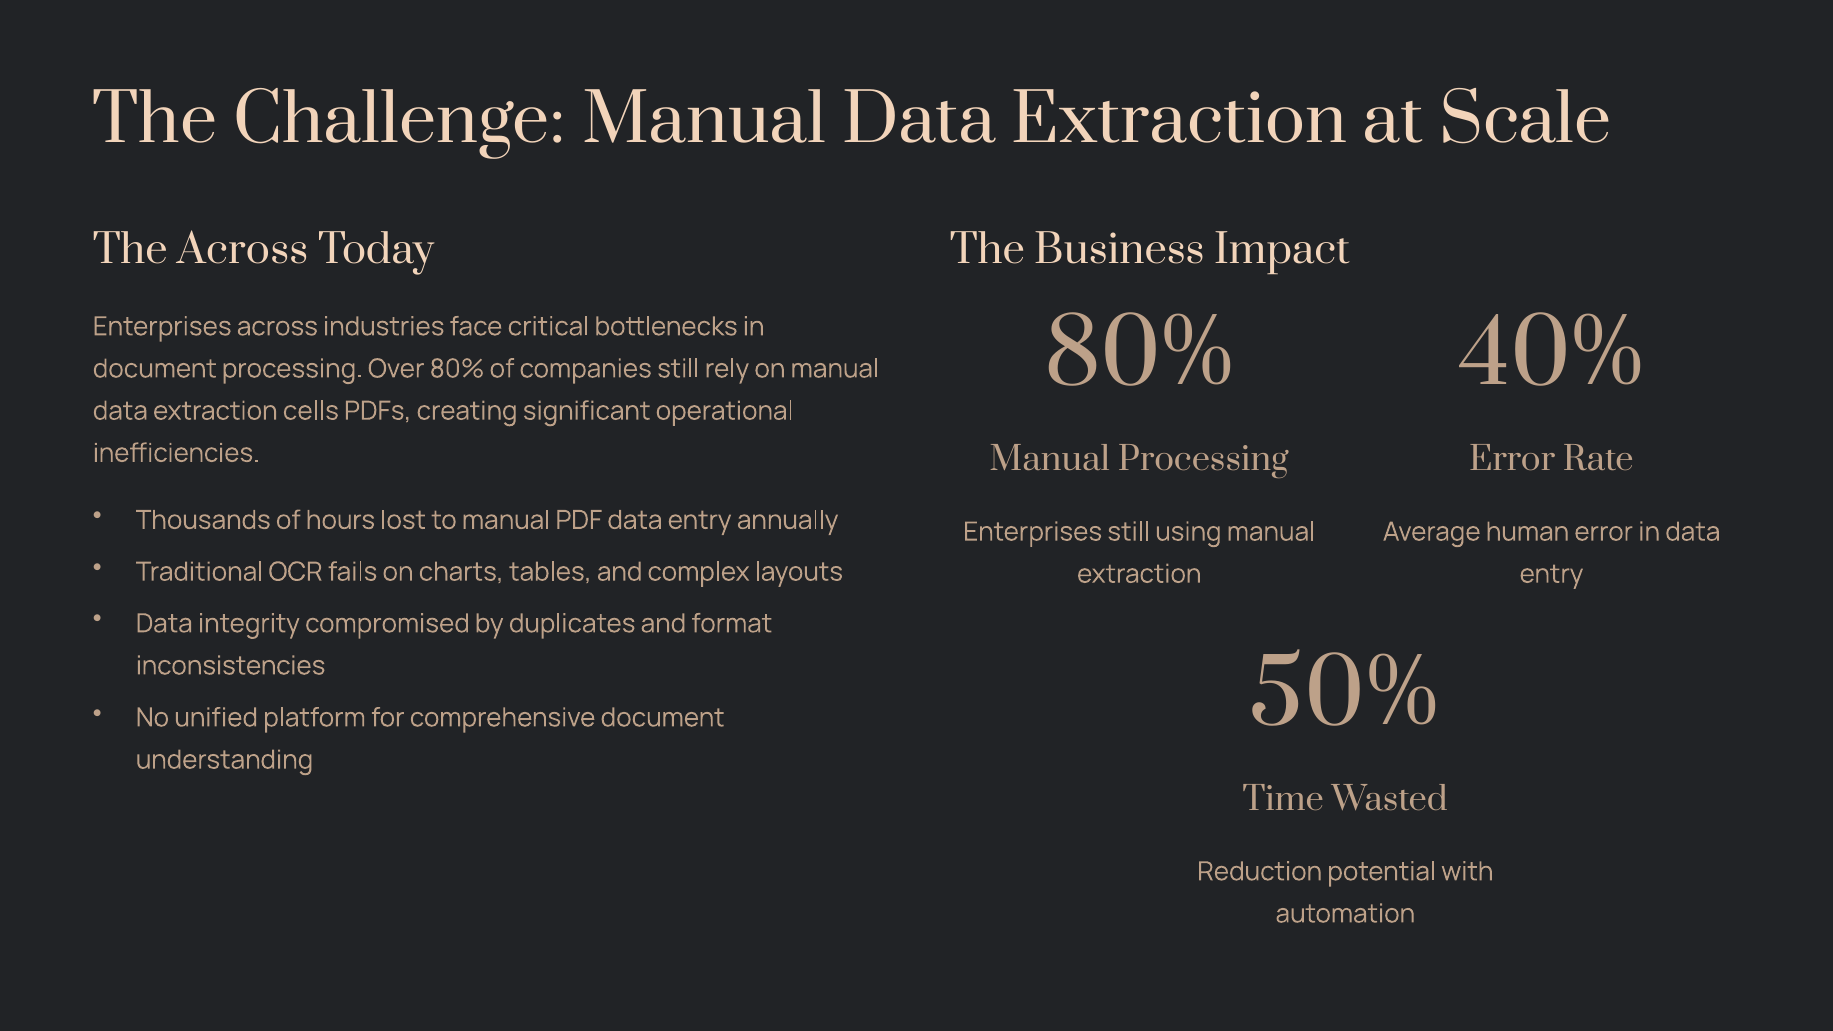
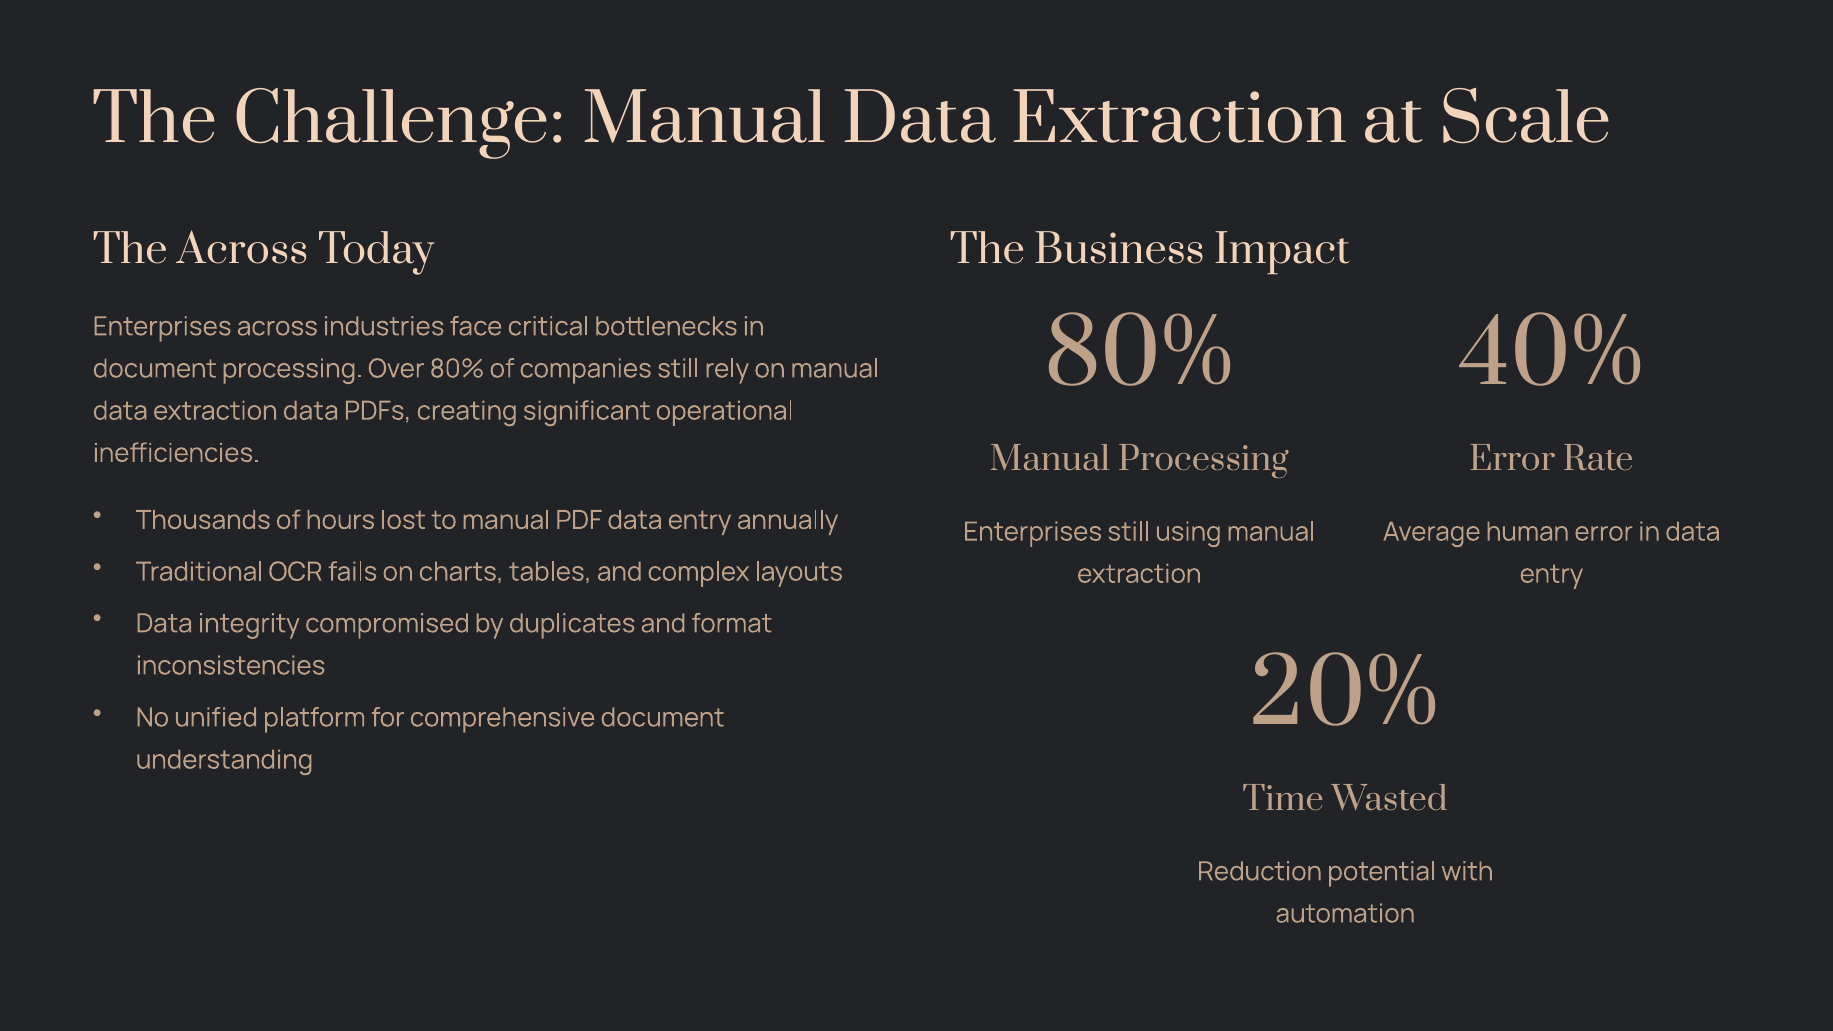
extraction cells: cells -> data
50%: 50% -> 20%
